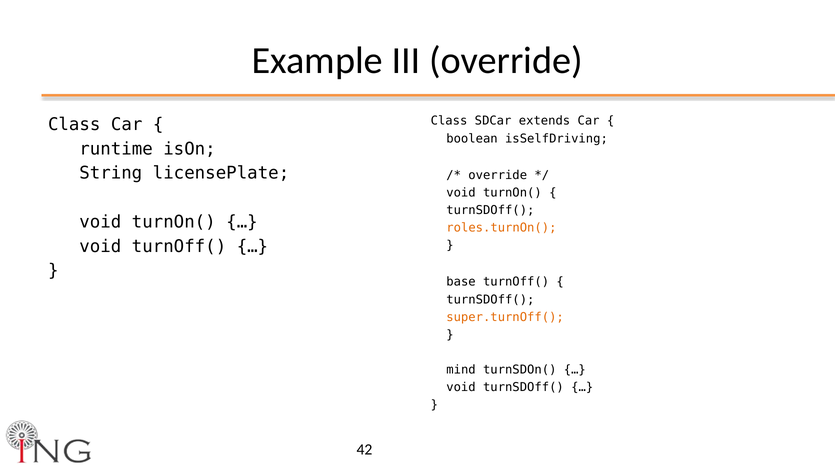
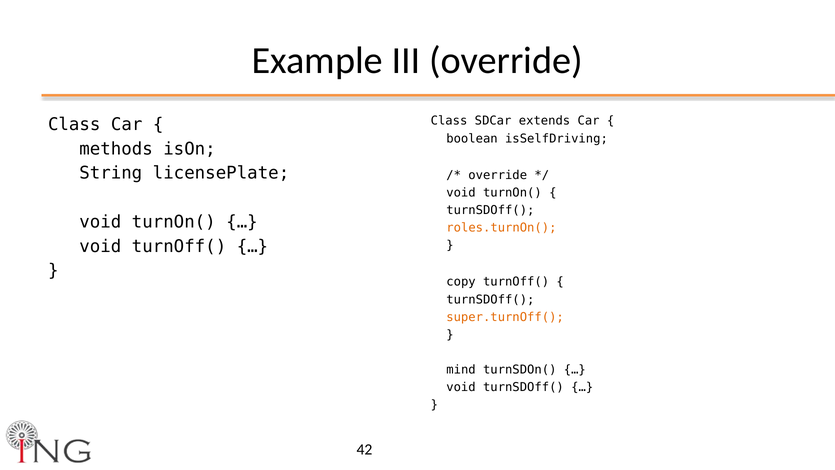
runtime: runtime -> methods
base: base -> copy
